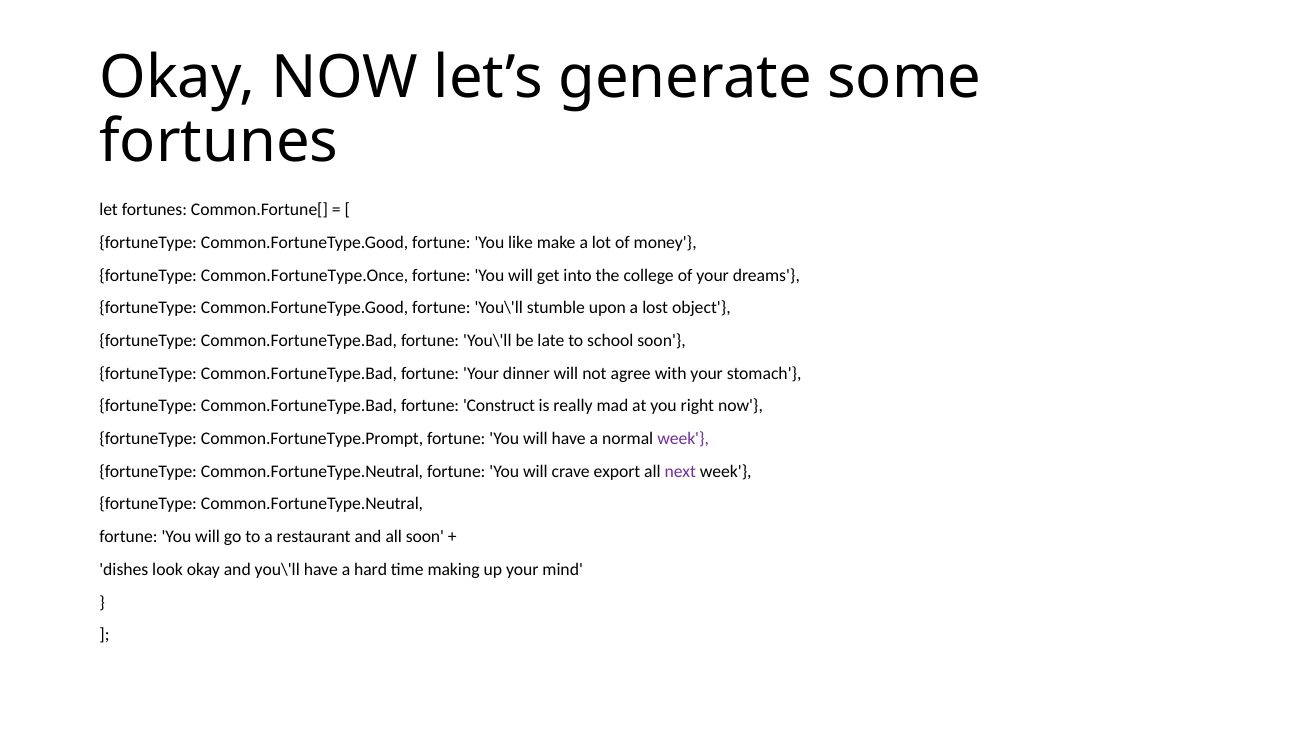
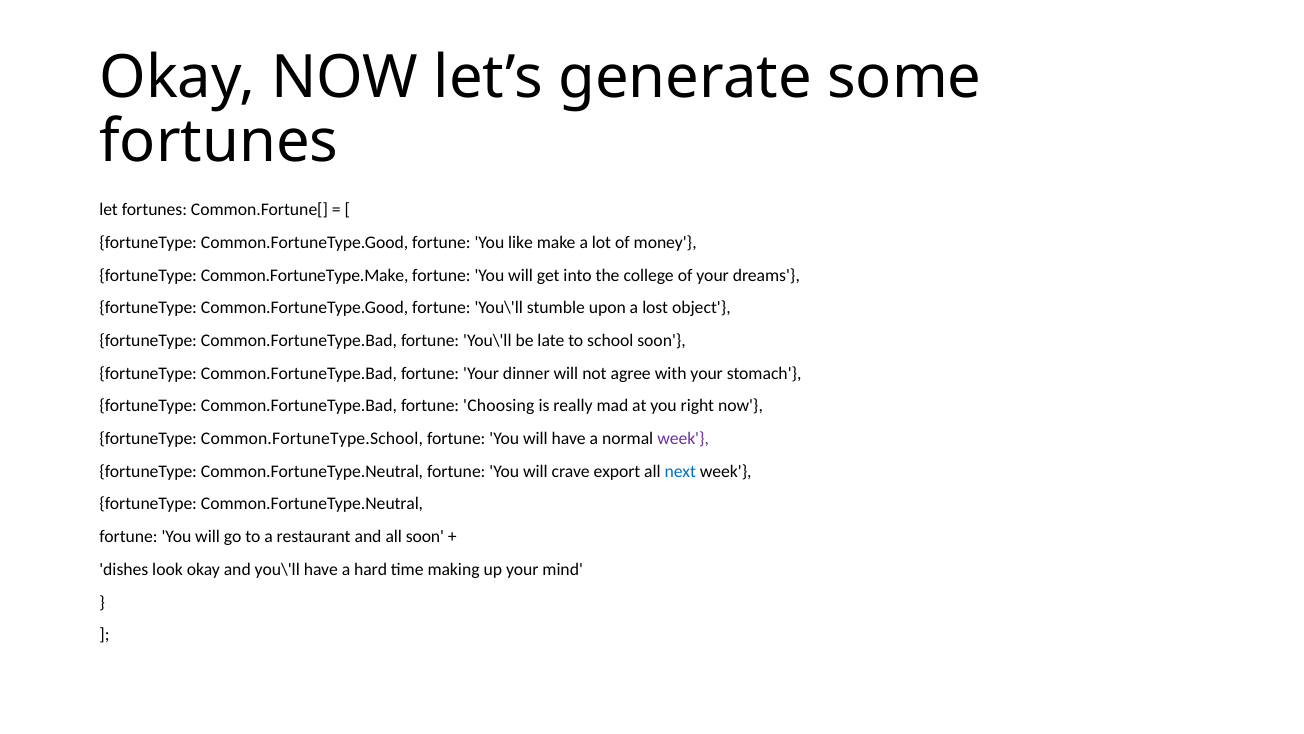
Common.FortuneType.Once: Common.FortuneType.Once -> Common.FortuneType.Make
Construct: Construct -> Choosing
Common.FortuneType.Prompt: Common.FortuneType.Prompt -> Common.FortuneType.School
next colour: purple -> blue
